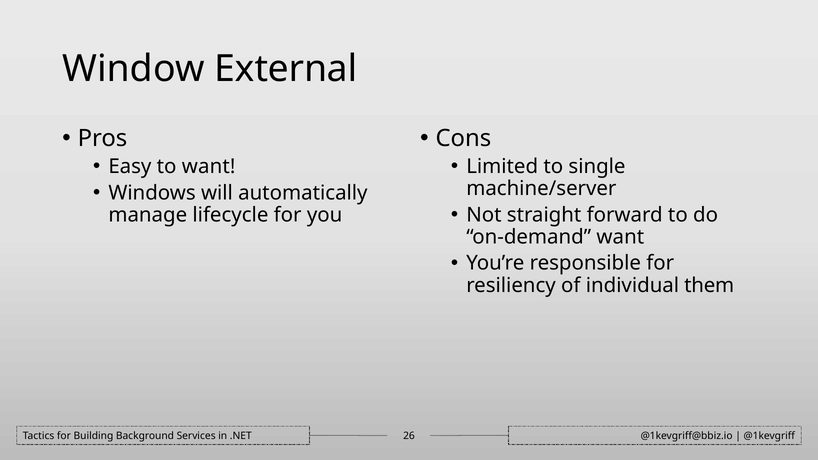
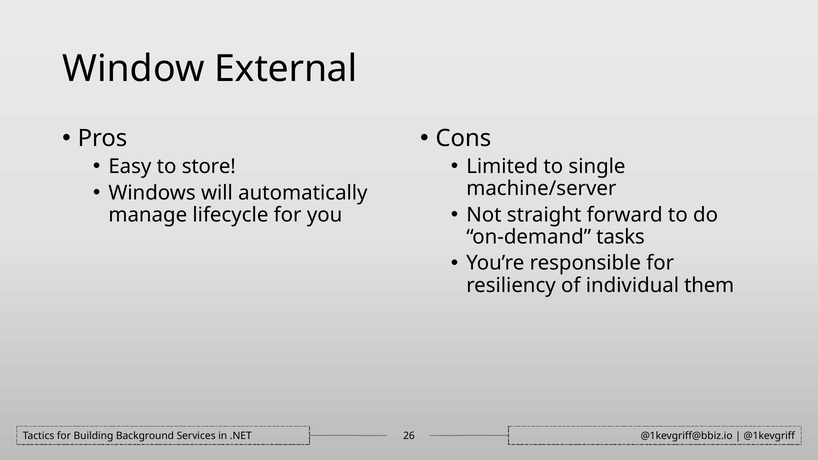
to want: want -> store
on-demand want: want -> tasks
